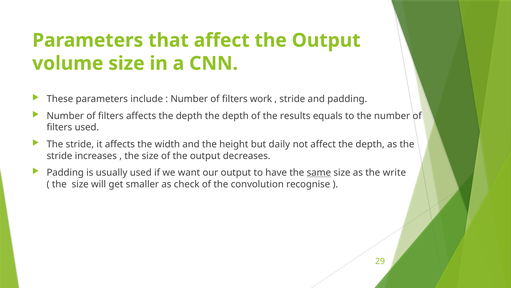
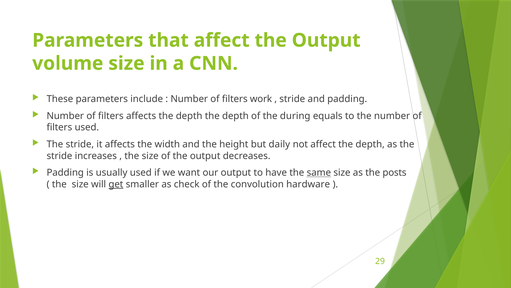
results: results -> during
write: write -> posts
get underline: none -> present
recognise: recognise -> hardware
